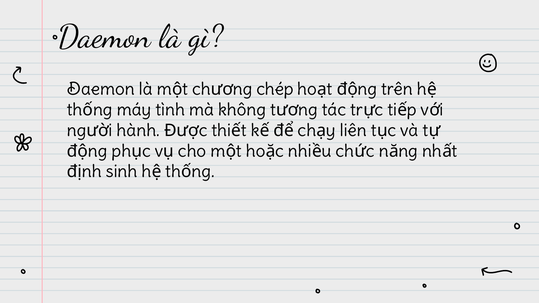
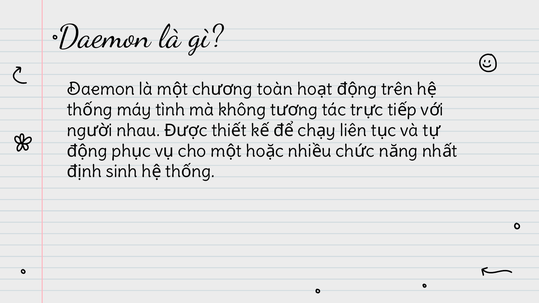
chép: chép -> toàn
hành: hành -> nhau
